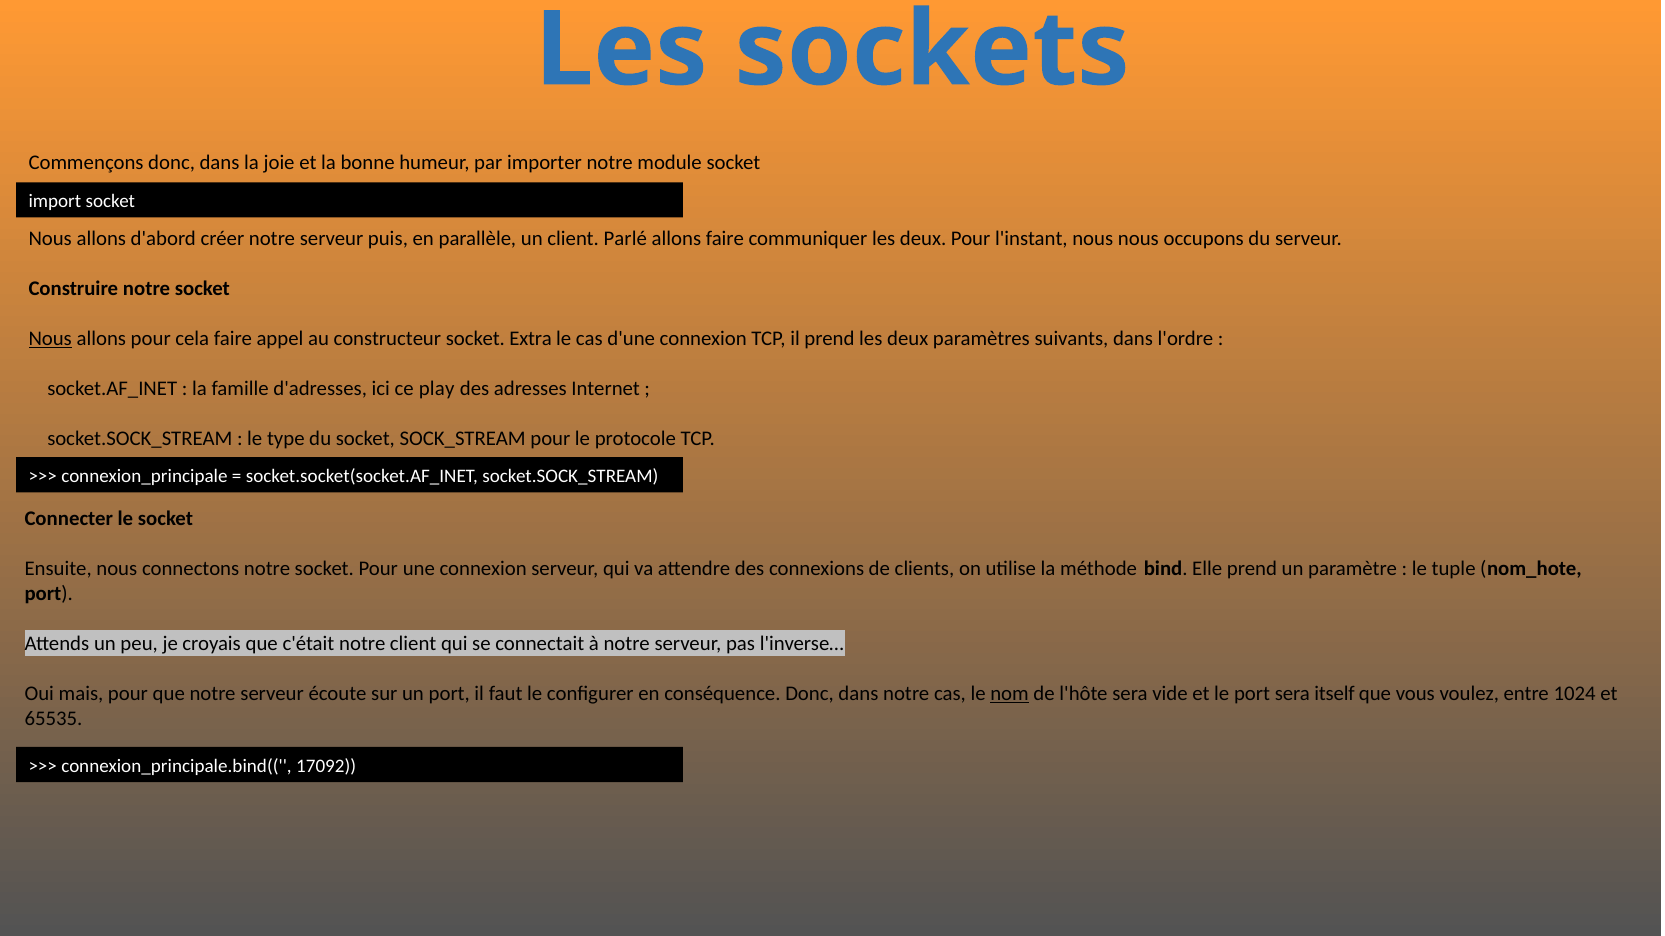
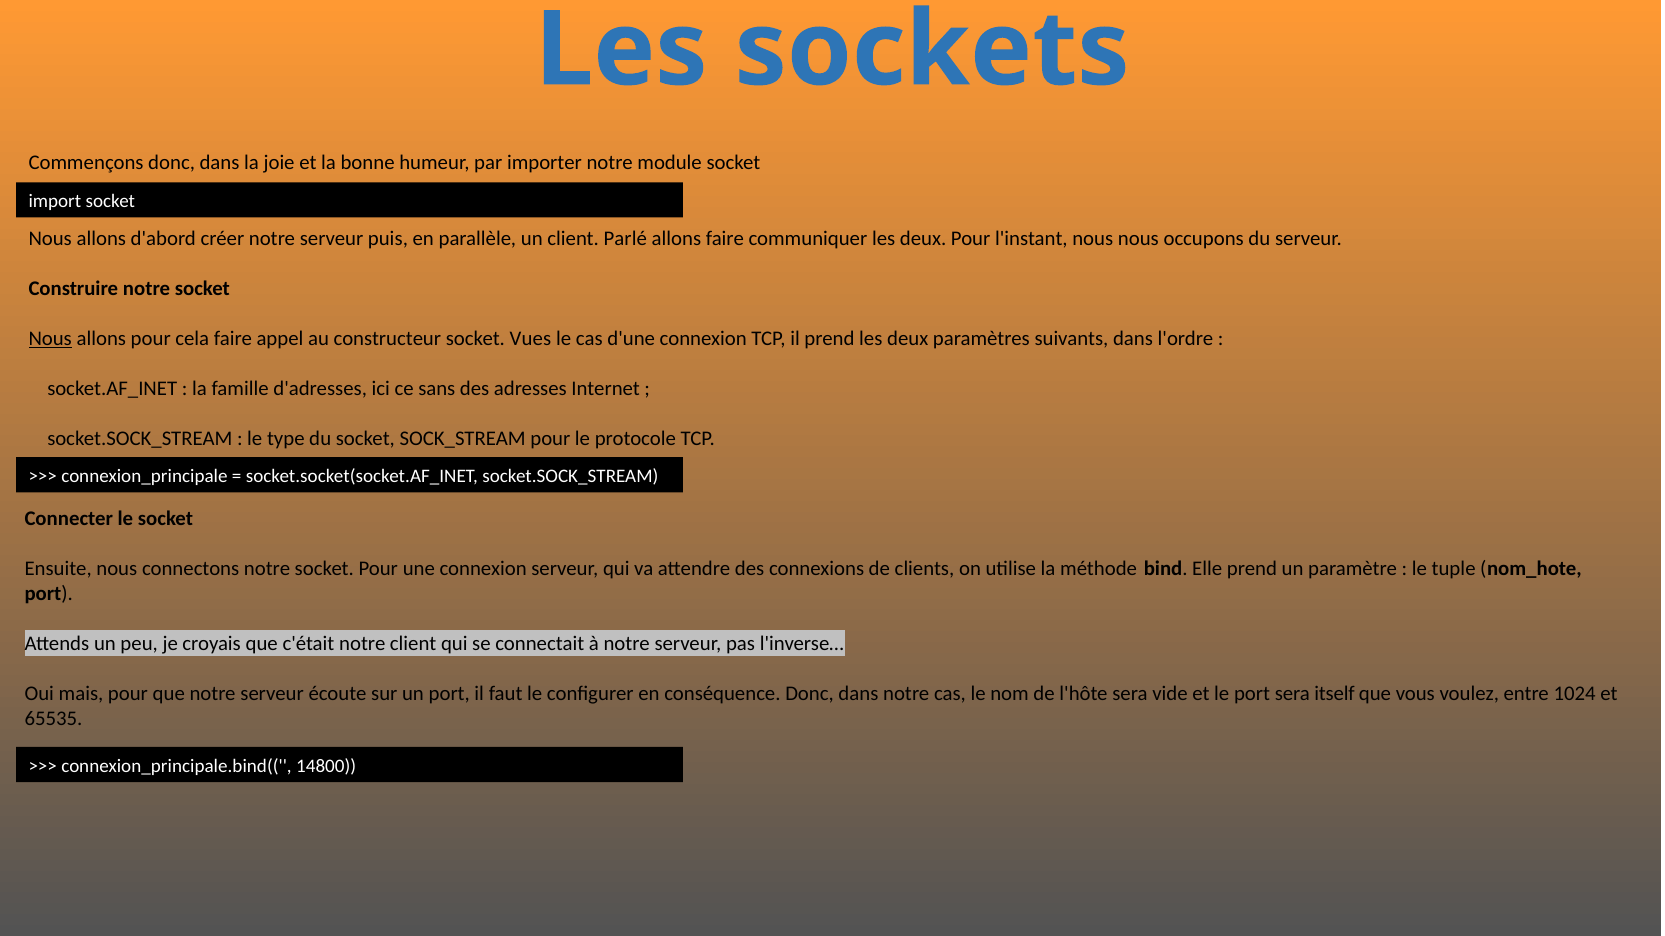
Extra: Extra -> Vues
play: play -> sans
nom underline: present -> none
17092: 17092 -> 14800
